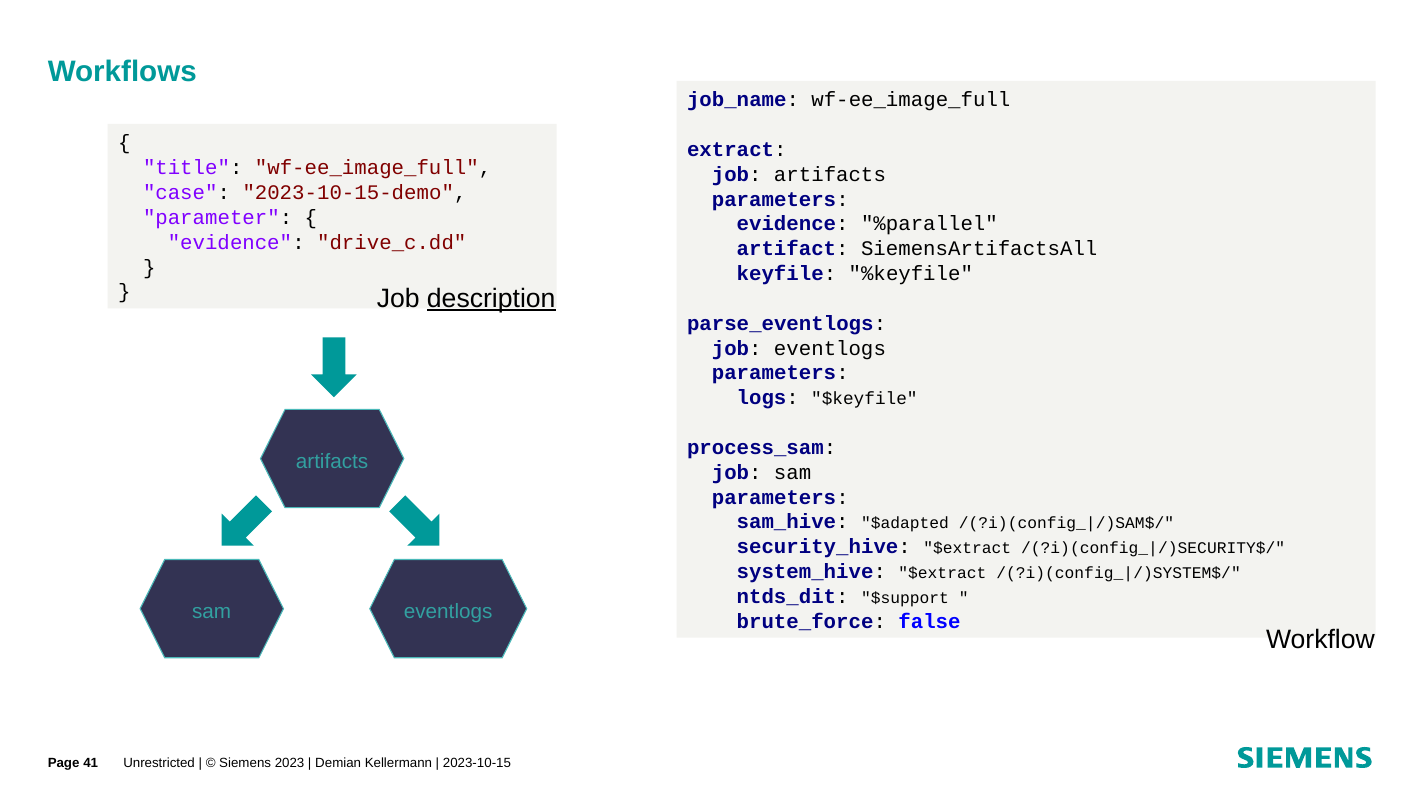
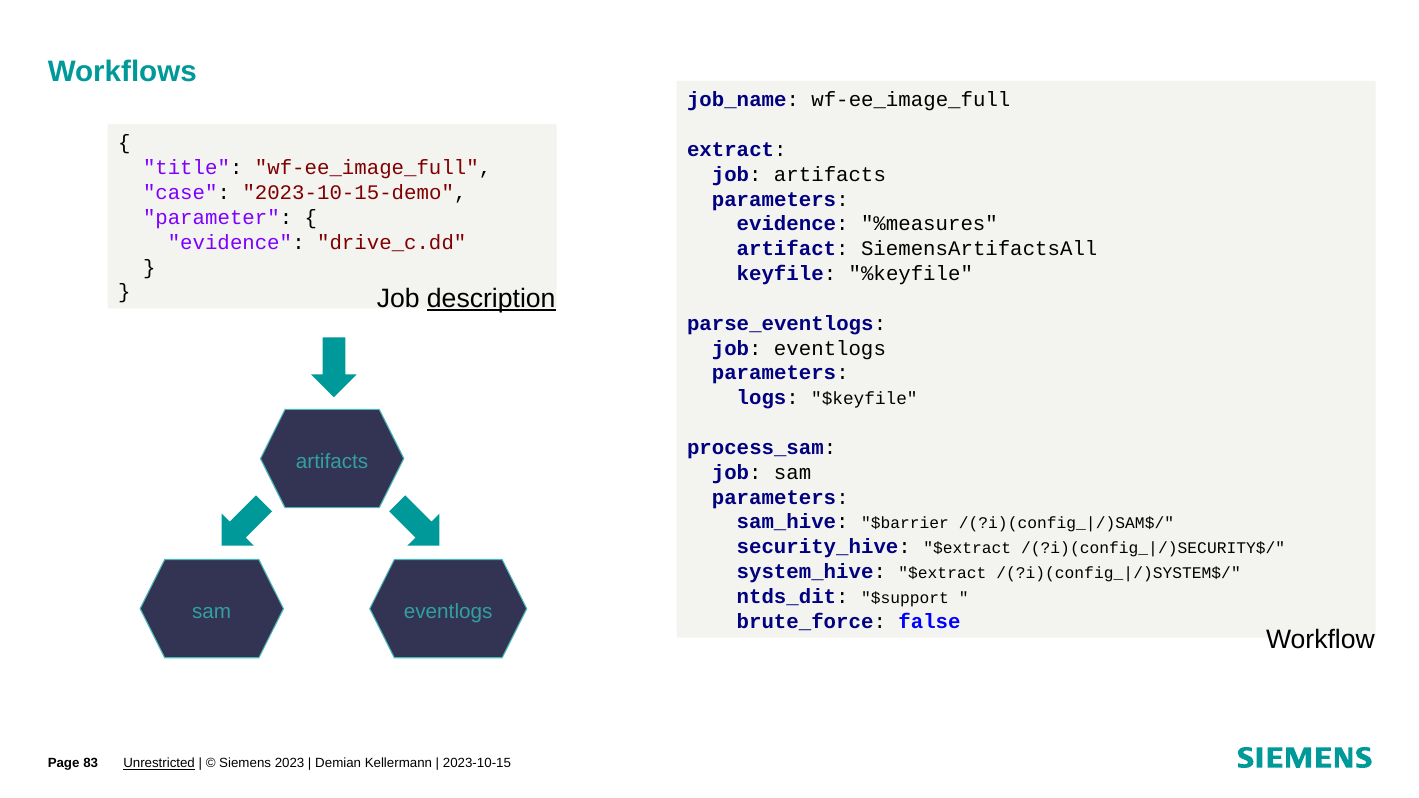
%parallel: %parallel -> %measures
$adapted: $adapted -> $barrier
41: 41 -> 83
Unrestricted underline: none -> present
